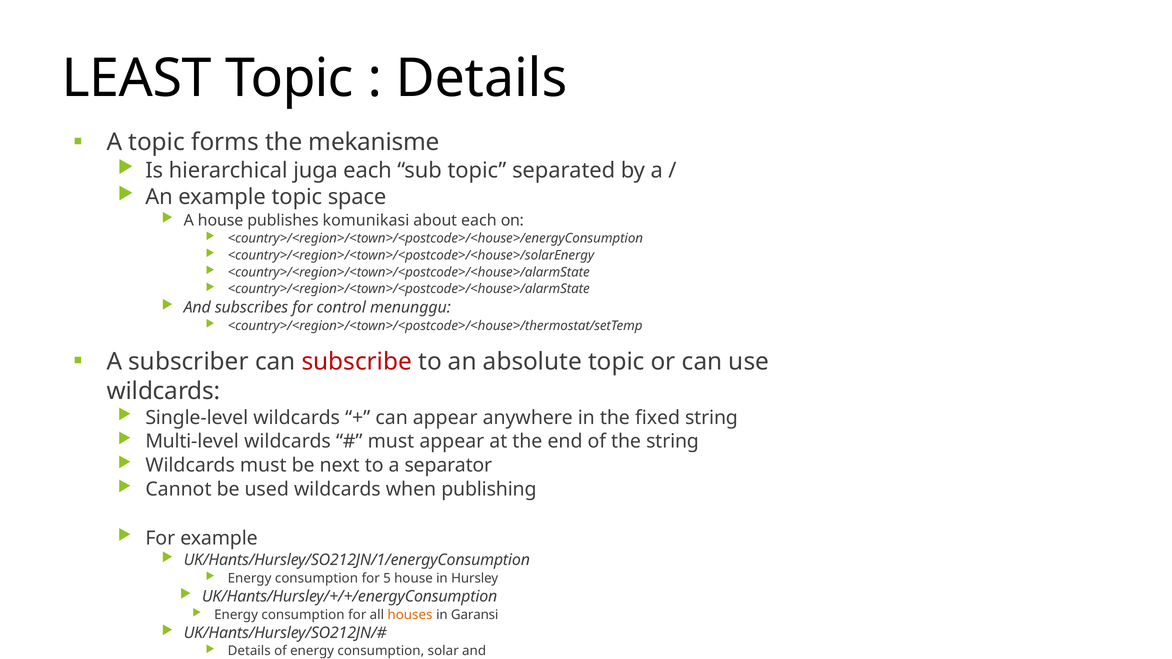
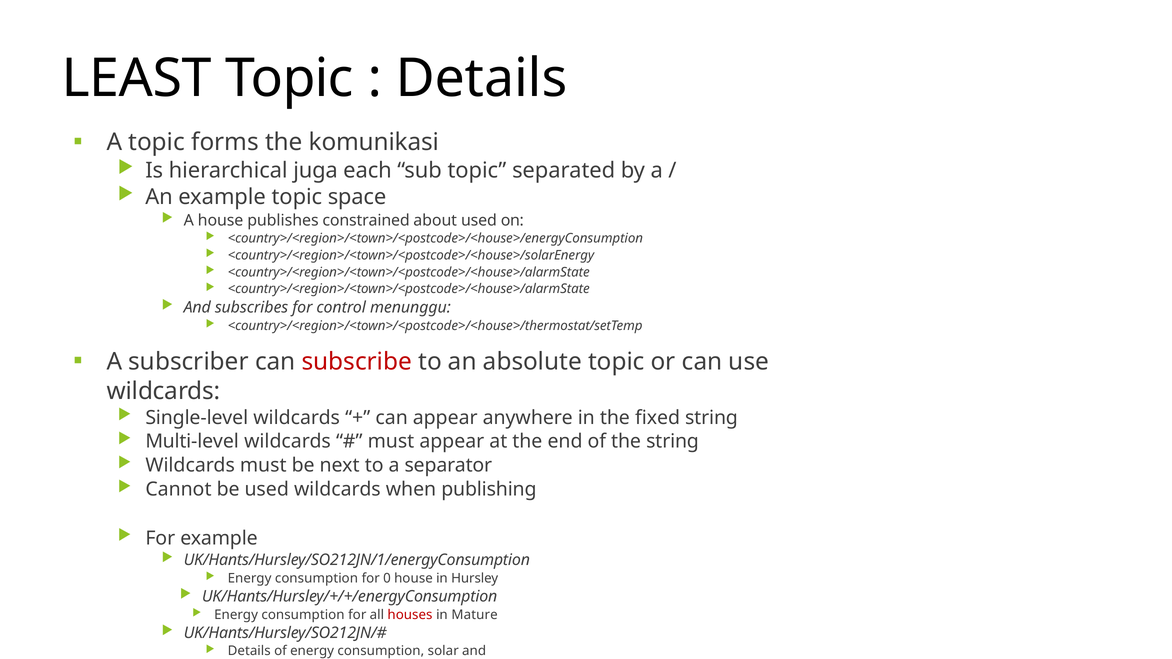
mekanisme: mekanisme -> komunikasi
komunikasi: komunikasi -> constrained
about each: each -> used
5: 5 -> 0
houses at (410, 615) colour: orange -> red
Garansi: Garansi -> Mature
